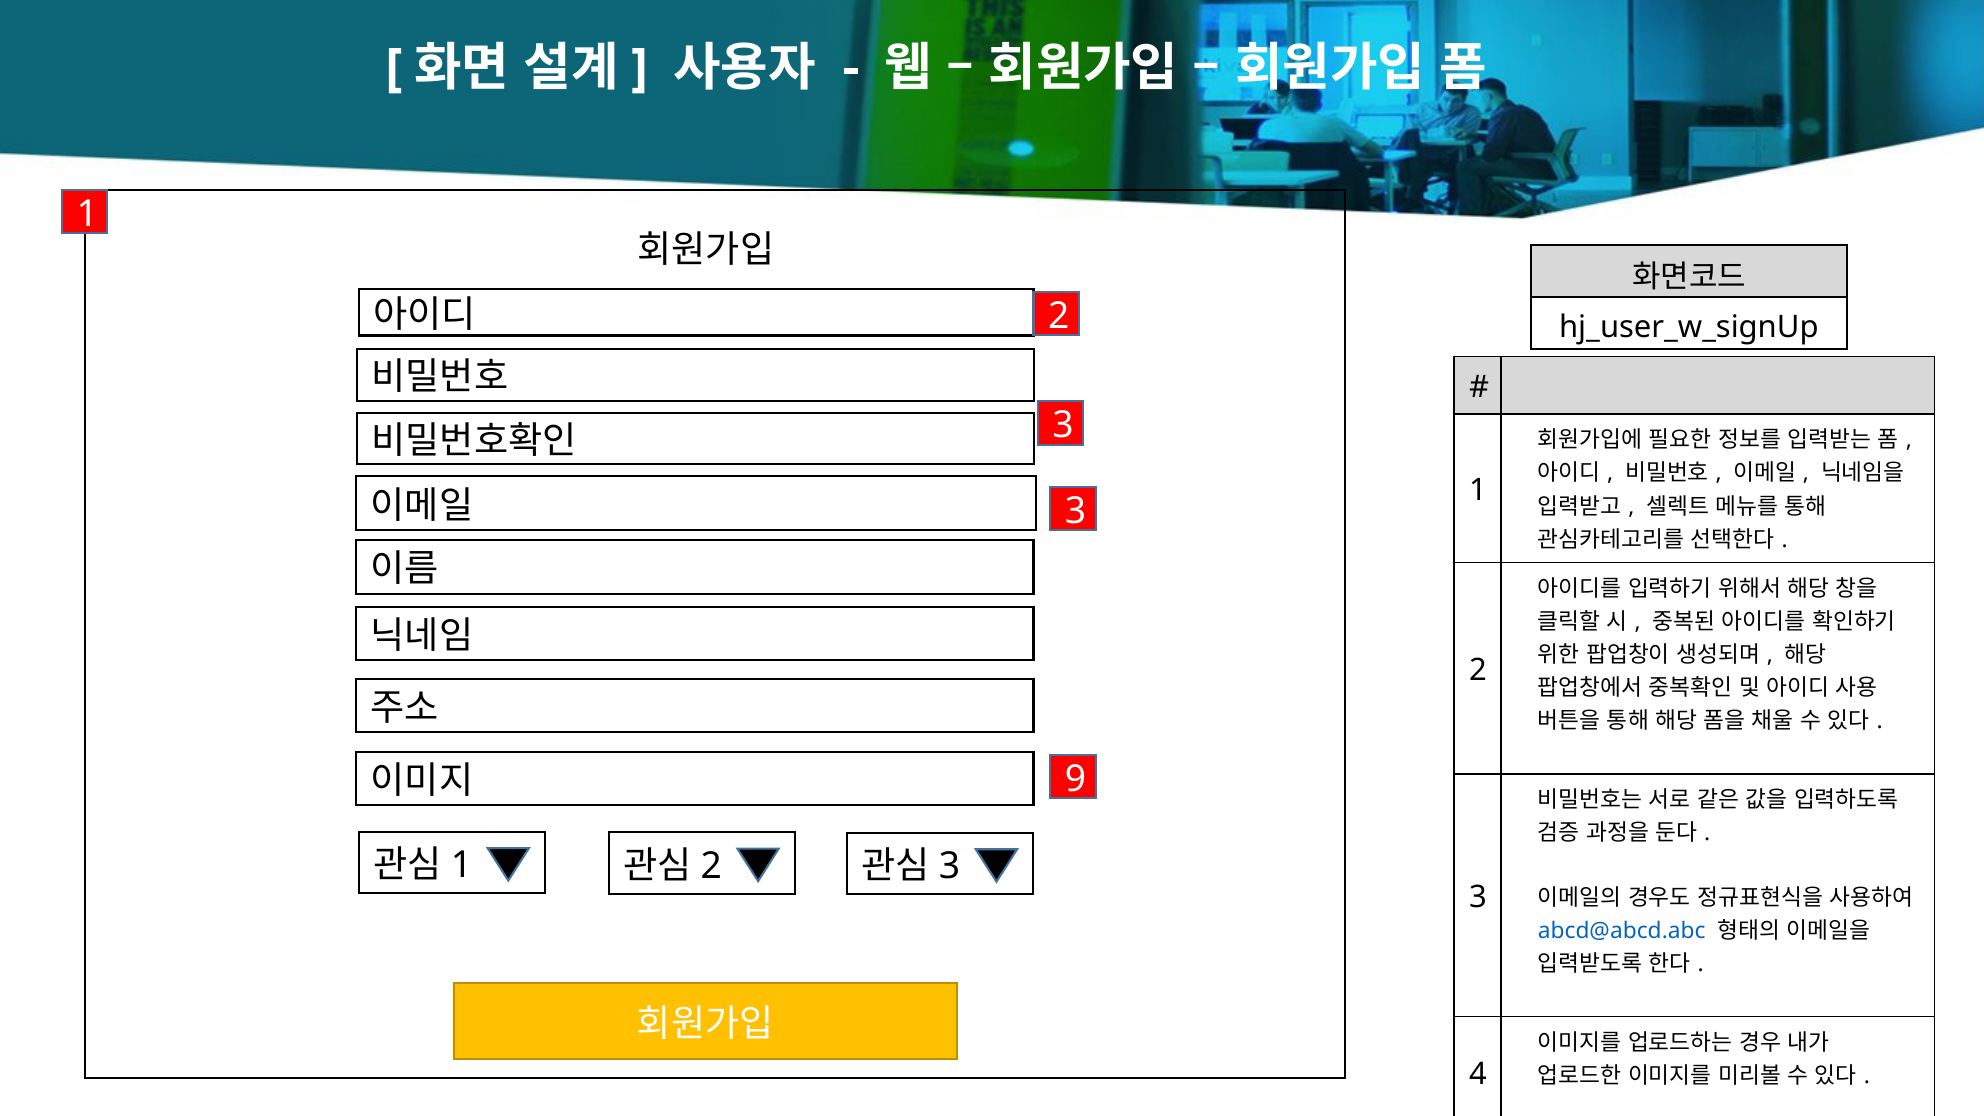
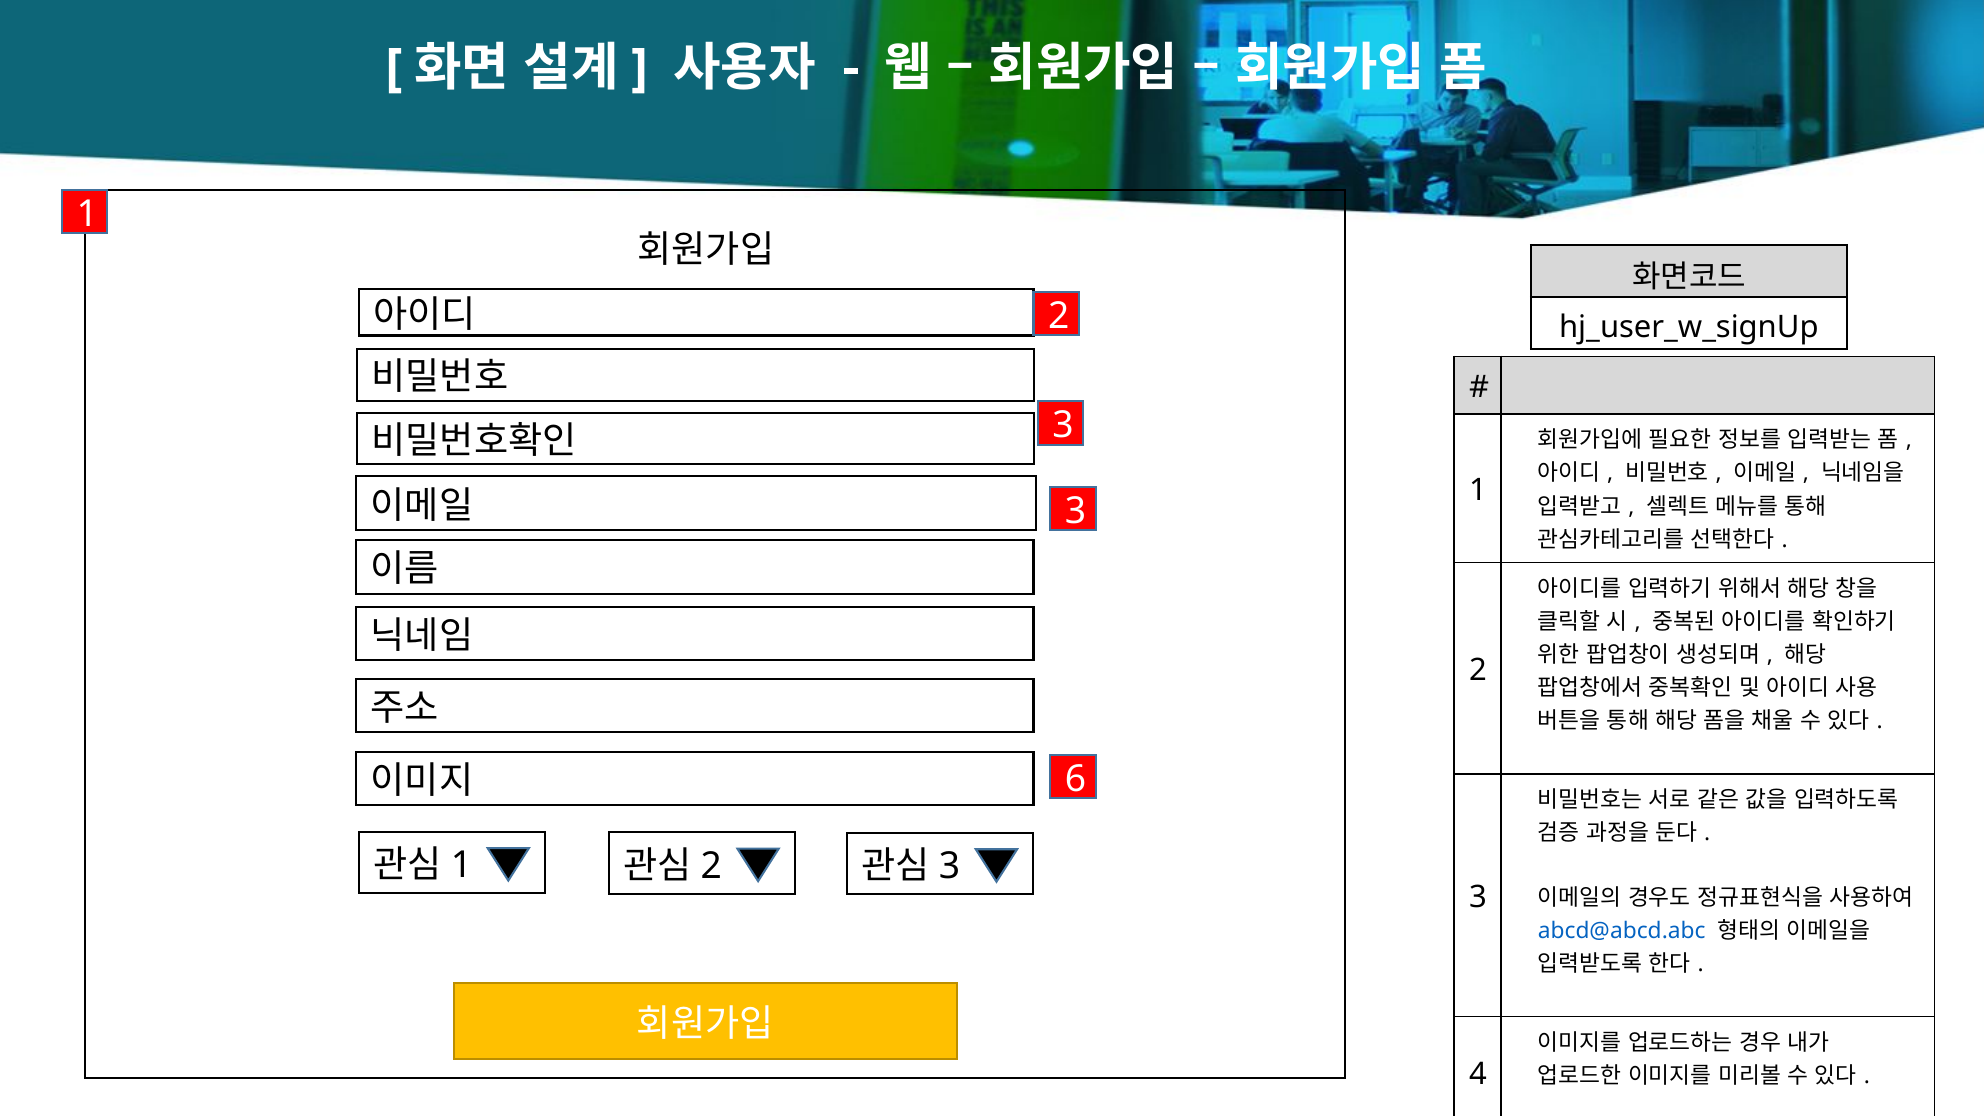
9: 9 -> 6
